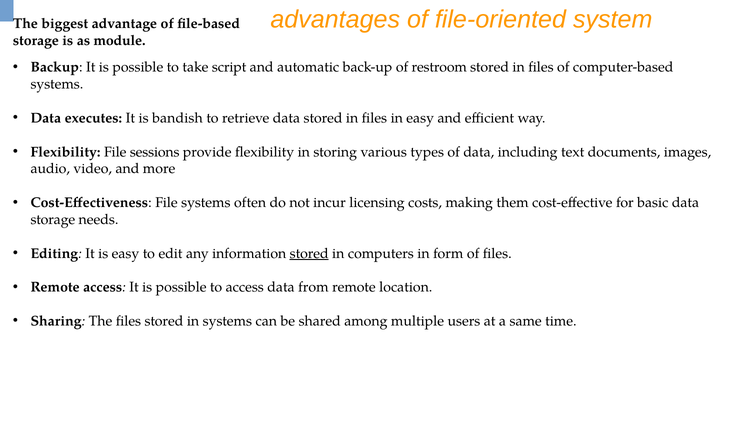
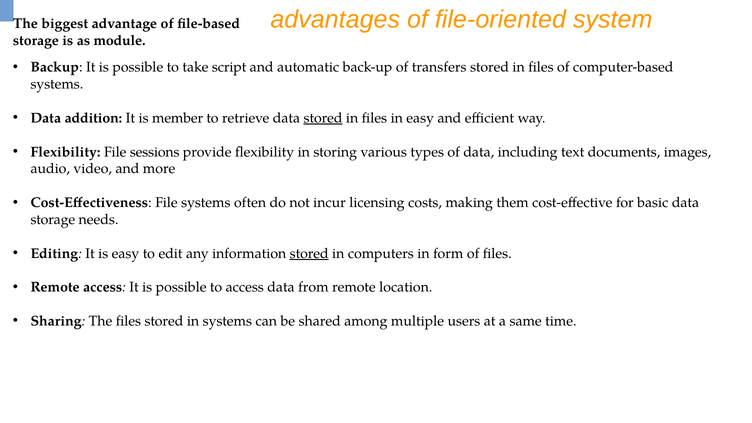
restroom: restroom -> transfers
executes: executes -> addition
bandish: bandish -> member
stored at (323, 118) underline: none -> present
